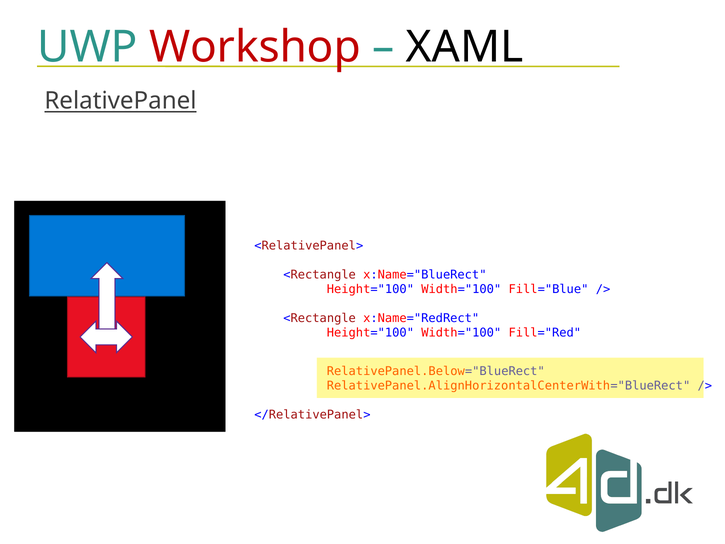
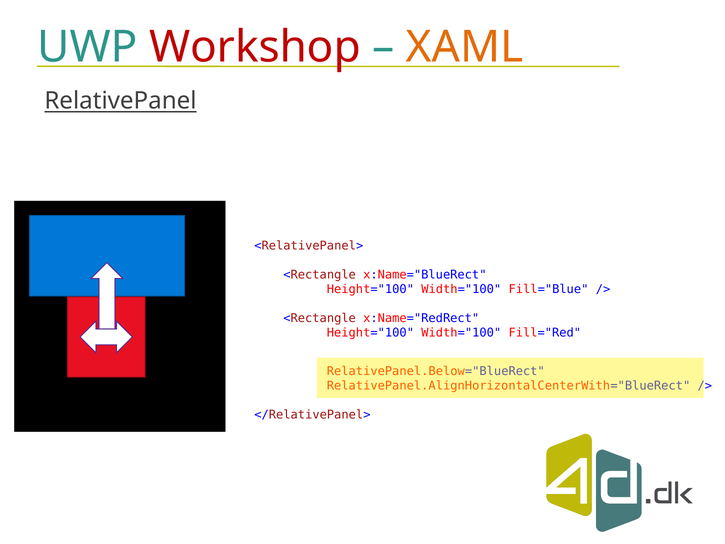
XAML colour: black -> orange
